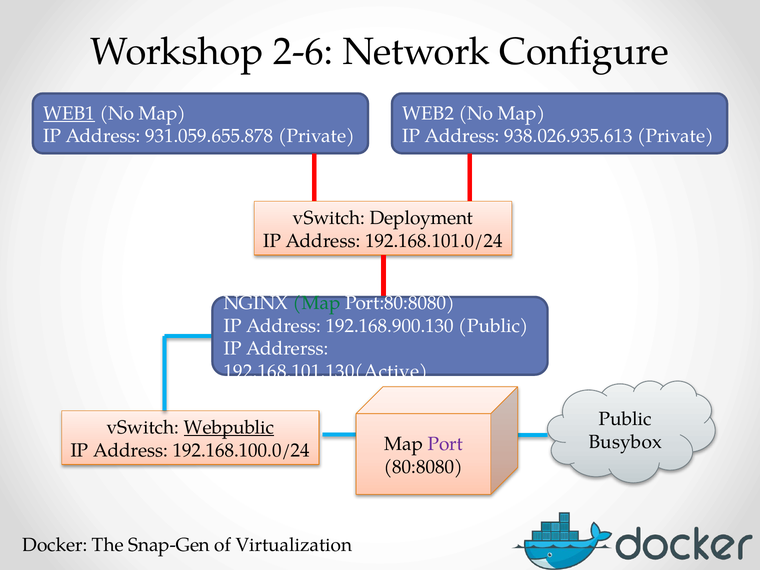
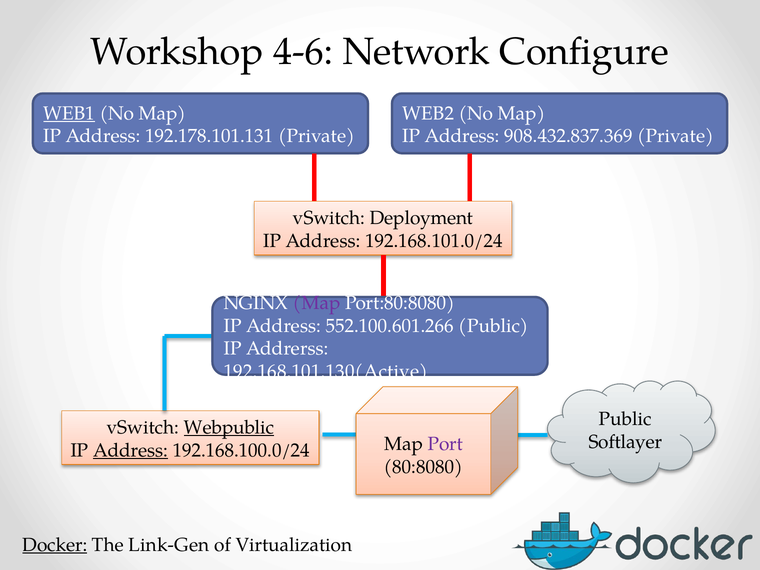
2-6: 2-6 -> 4-6
931.059.655.878: 931.059.655.878 -> 192.178.101.131
938.026.935.613: 938.026.935.613 -> 908.432.837.369
Map at (317, 303) colour: green -> purple
192.168.900.130: 192.168.900.130 -> 552.100.601.266
Busybox: Busybox -> Softlayer
Address at (130, 450) underline: none -> present
Docker underline: none -> present
Snap-Gen: Snap-Gen -> Link-Gen
